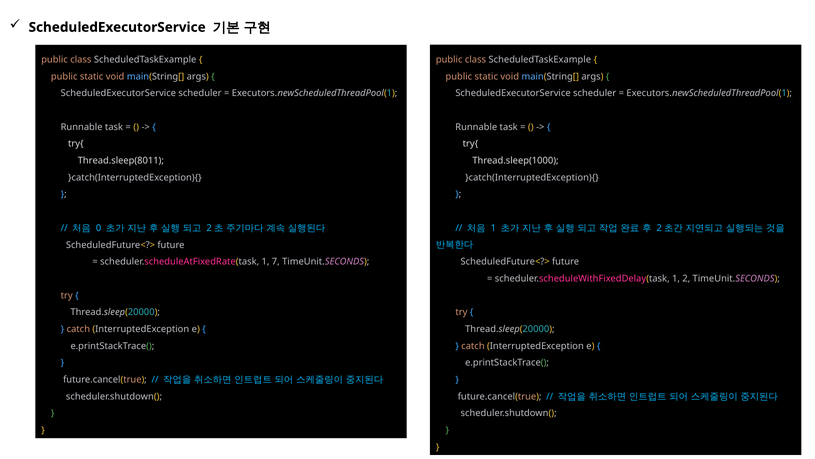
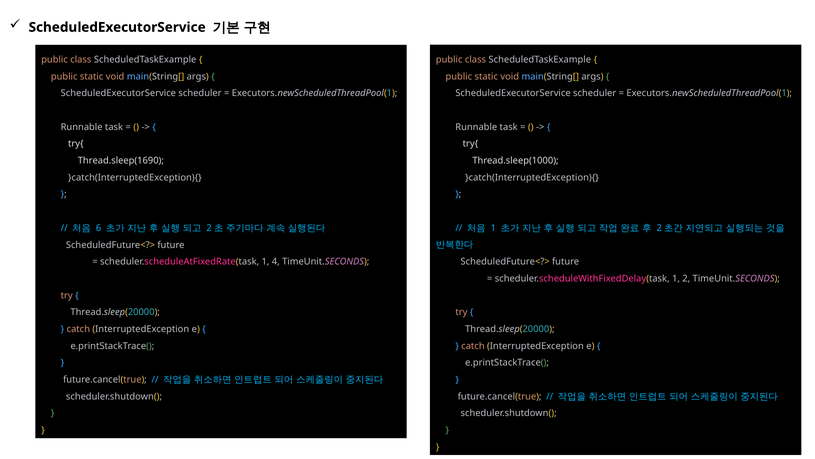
Thread.sleep(8011: Thread.sleep(8011 -> Thread.sleep(1690
0: 0 -> 6
7: 7 -> 4
